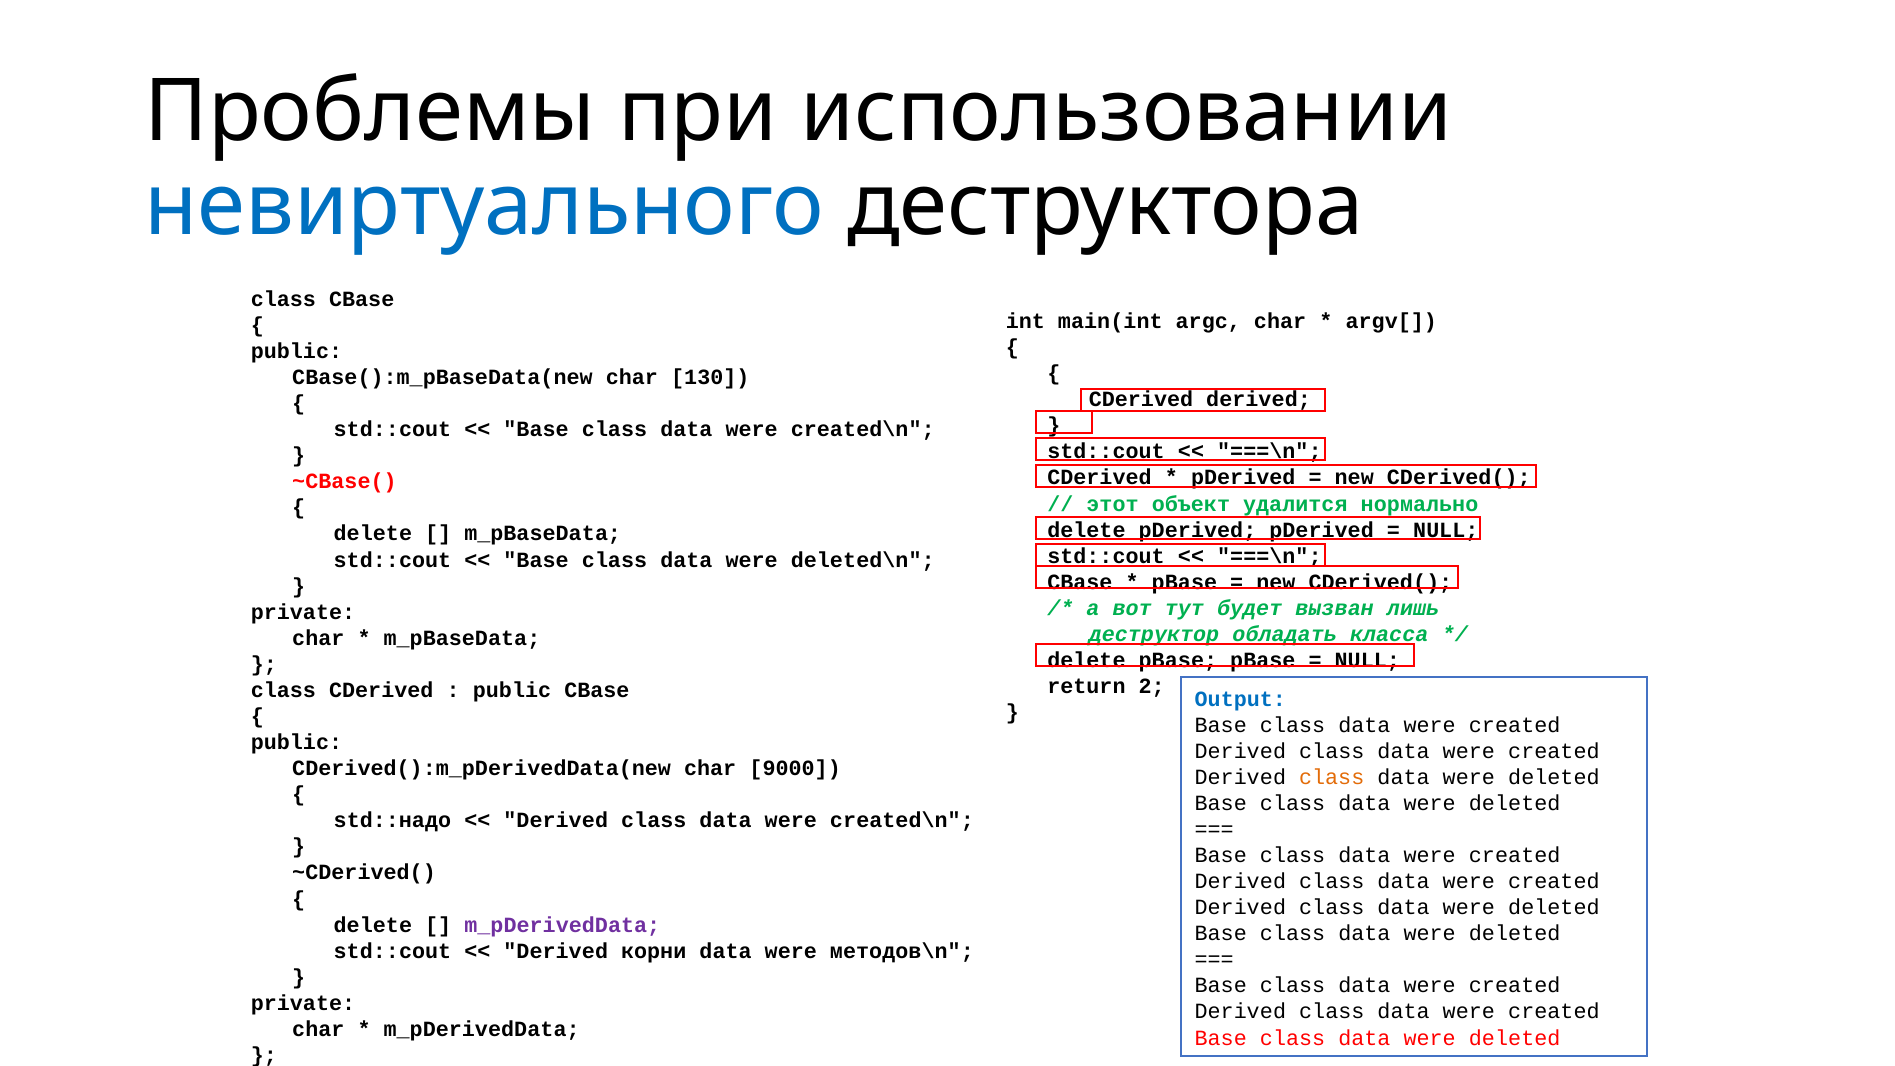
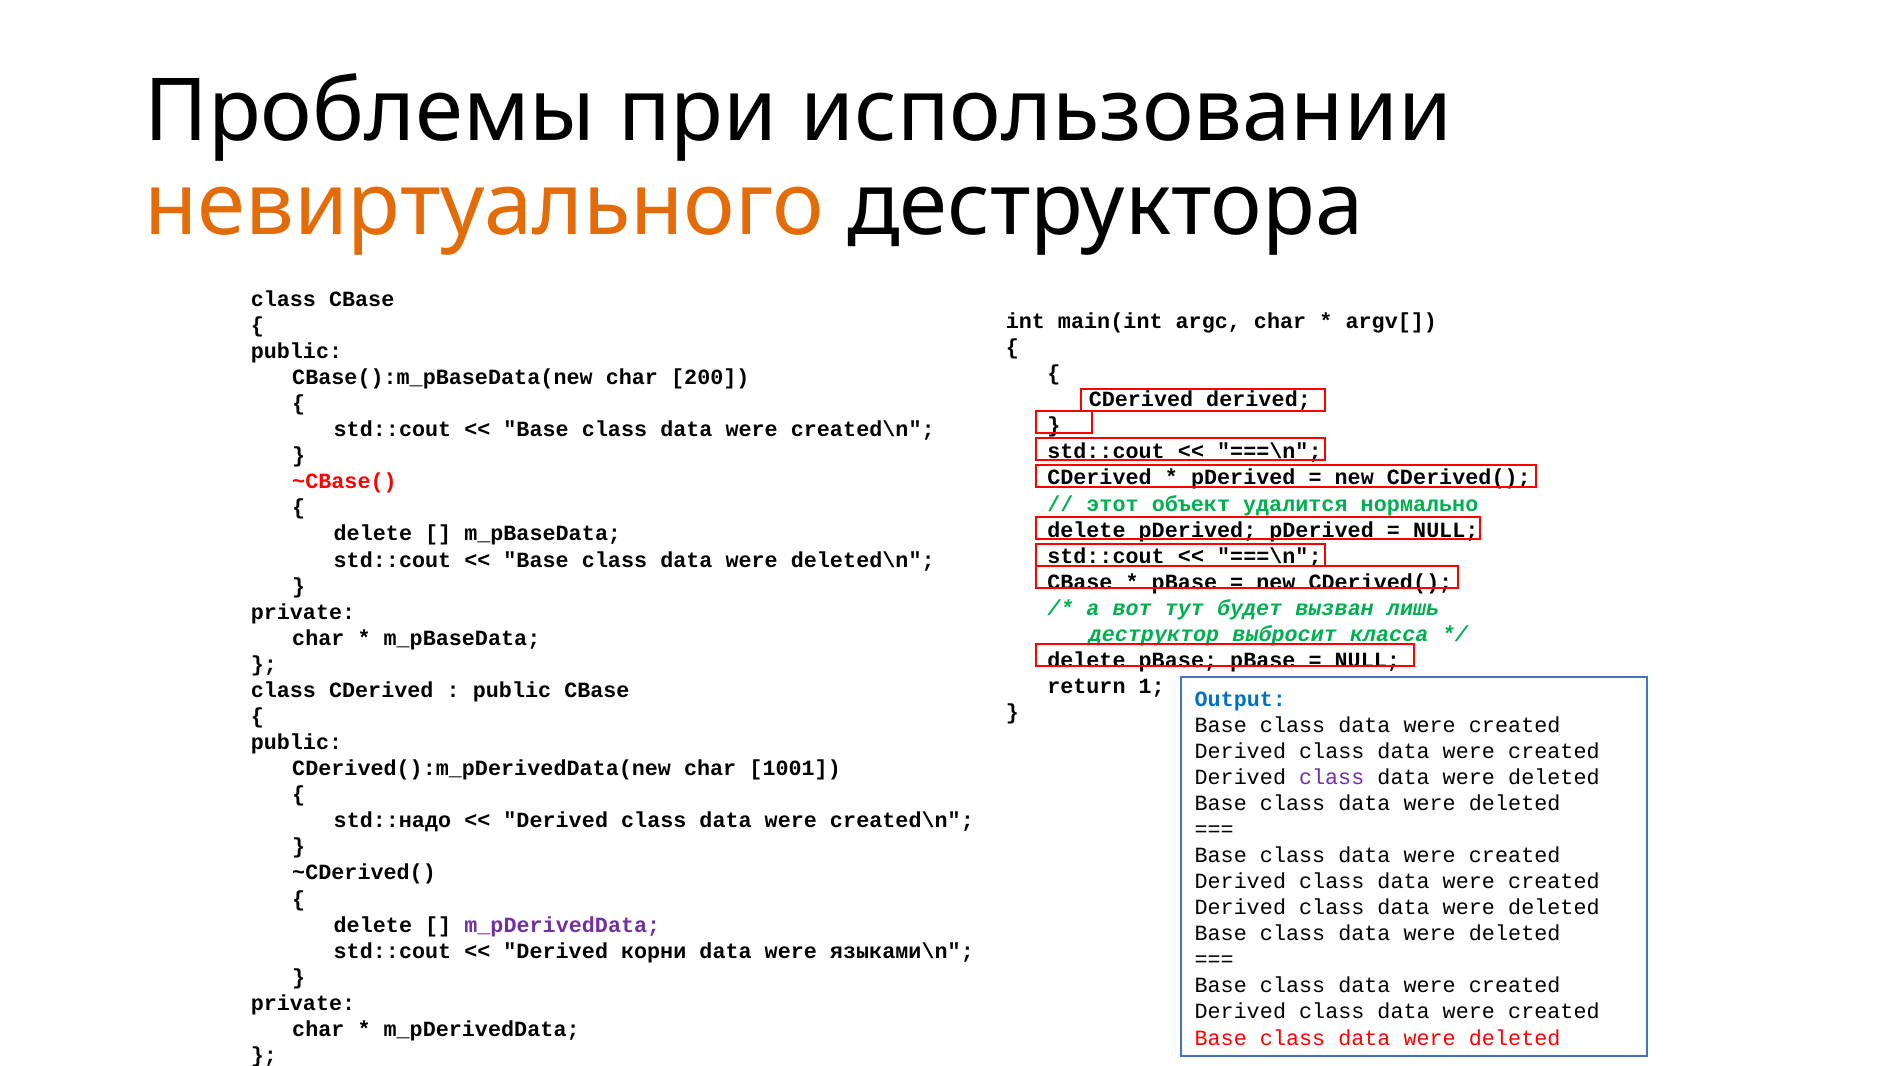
невиртуального colour: blue -> orange
130: 130 -> 200
обладать: обладать -> выбросит
2: 2 -> 1
9000: 9000 -> 1001
class at (1332, 777) colour: orange -> purple
методов\n: методов\n -> языками\n
